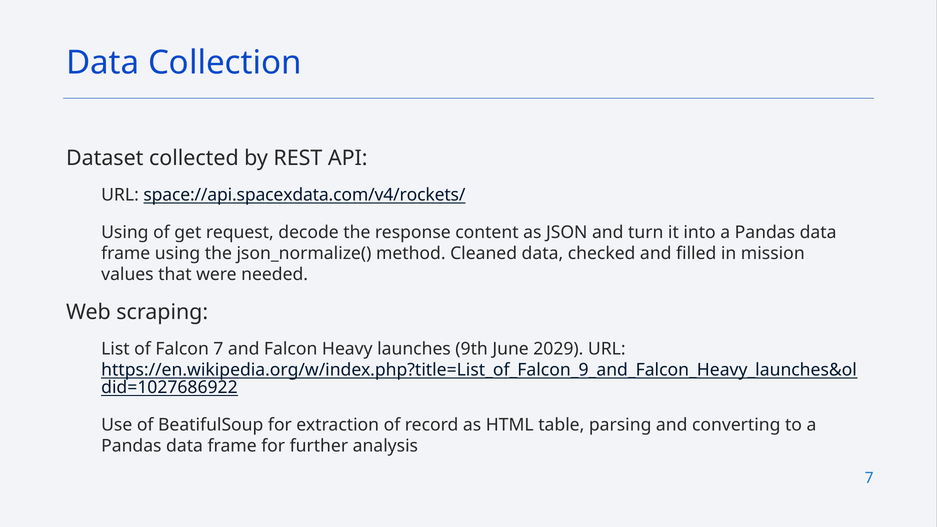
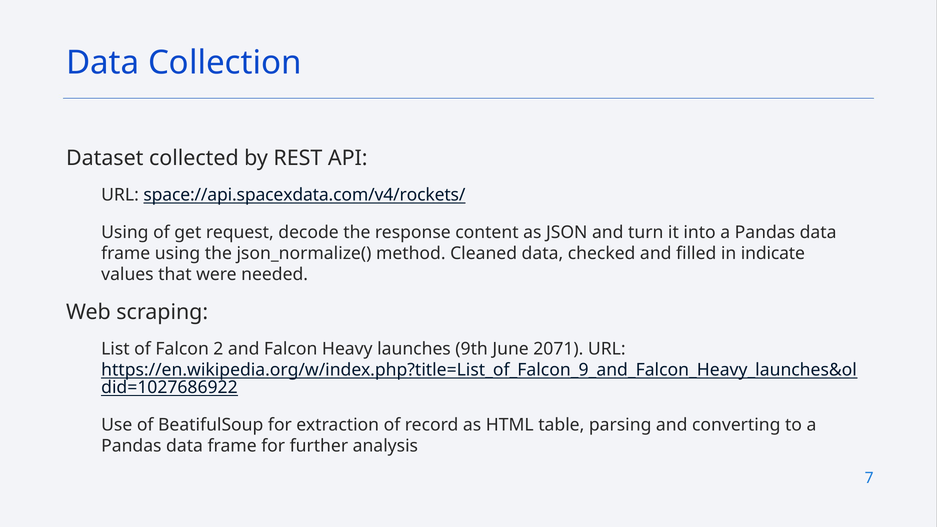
mission: mission -> indicate
Falcon 7: 7 -> 2
2029: 2029 -> 2071
